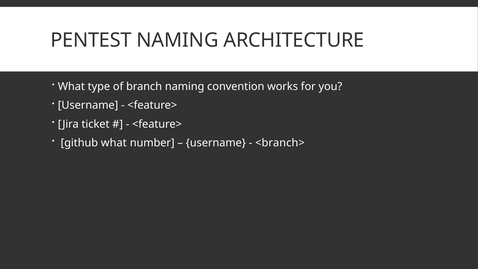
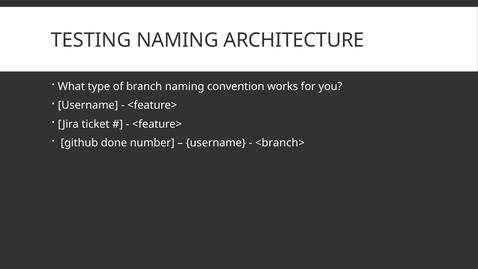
PENTEST: PENTEST -> TESTING
github what: what -> done
